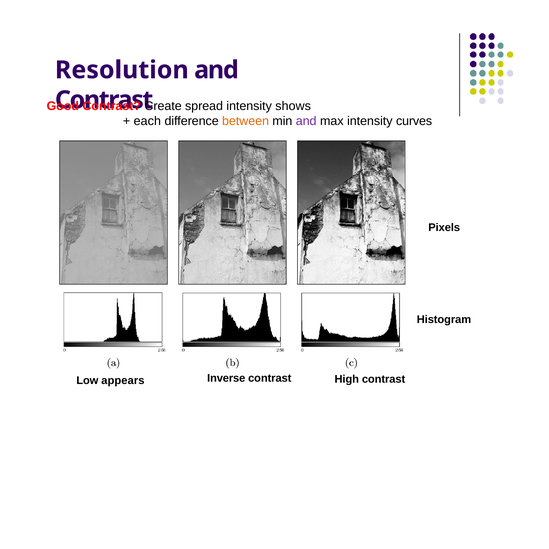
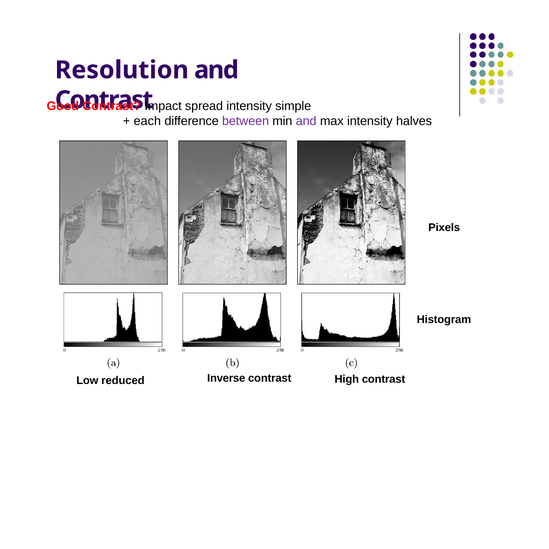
Create: Create -> Impact
shows: shows -> simple
between colour: orange -> purple
curves: curves -> halves
appears: appears -> reduced
